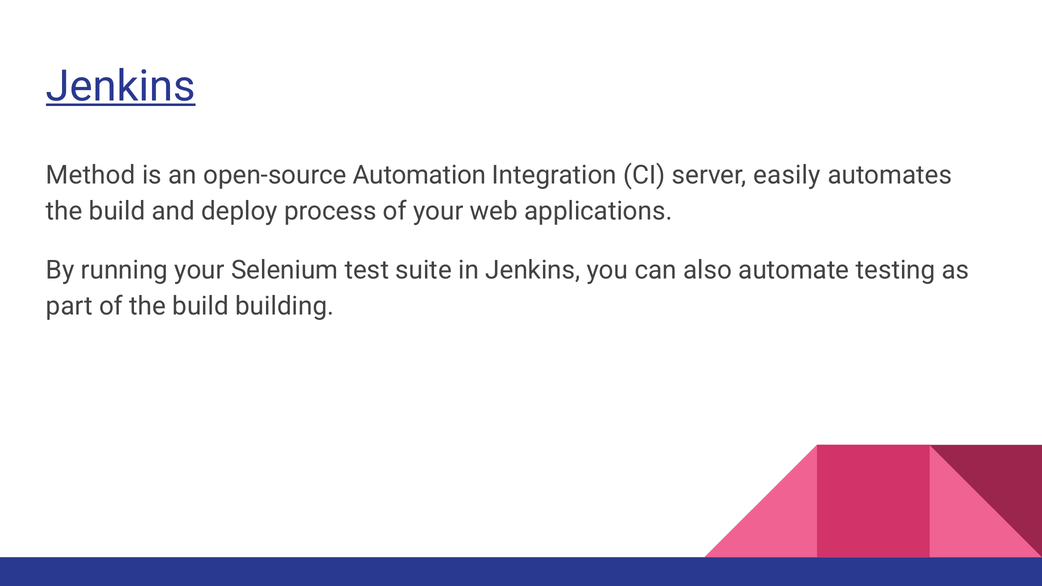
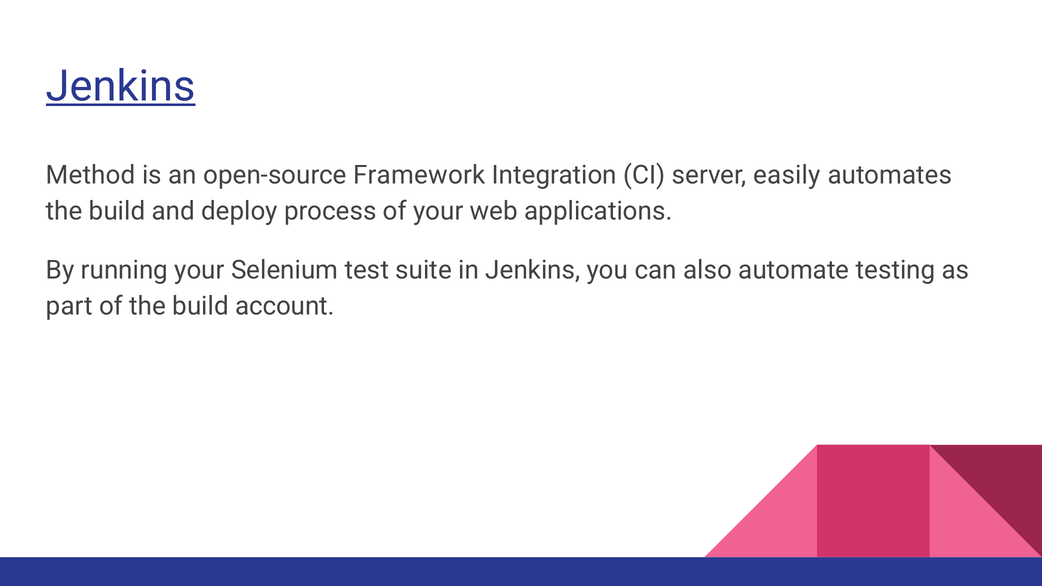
Automation: Automation -> Framework
building: building -> account
